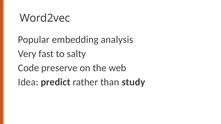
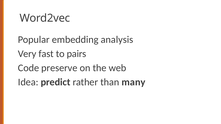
salty: salty -> pairs
study: study -> many
